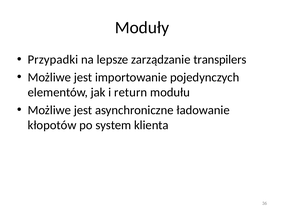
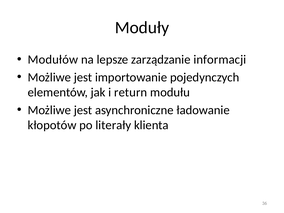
Przypadki: Przypadki -> Modułów
transpilers: transpilers -> informacji
system: system -> literały
